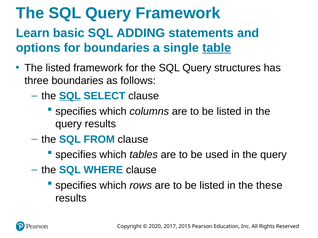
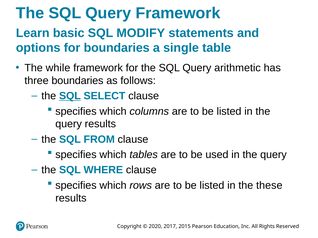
ADDING: ADDING -> MODIFY
table underline: present -> none
The listed: listed -> while
structures: structures -> arithmetic
